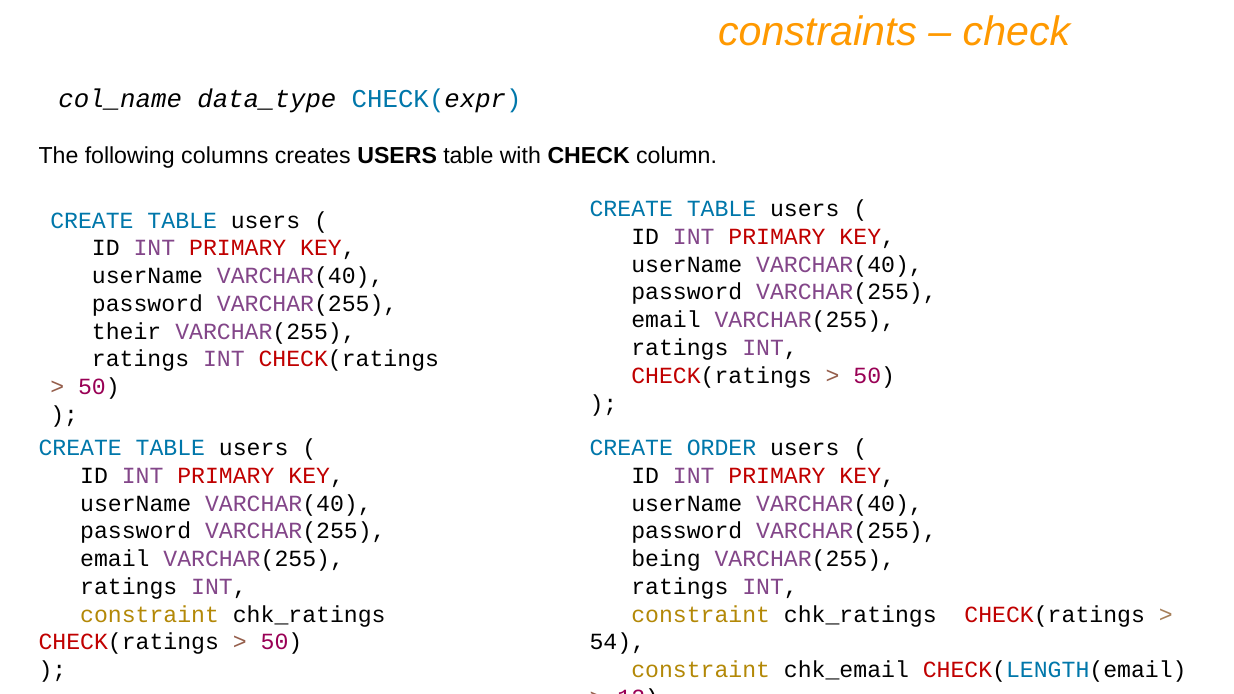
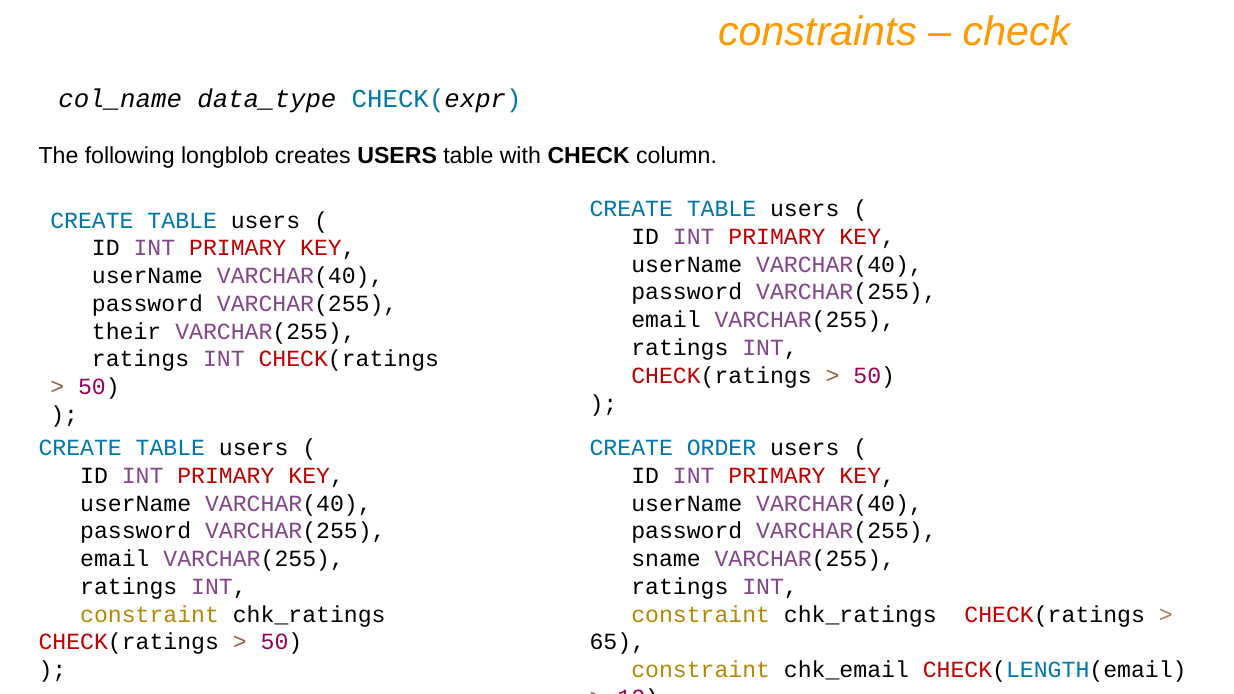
columns: columns -> longblob
being: being -> sname
54: 54 -> 65
